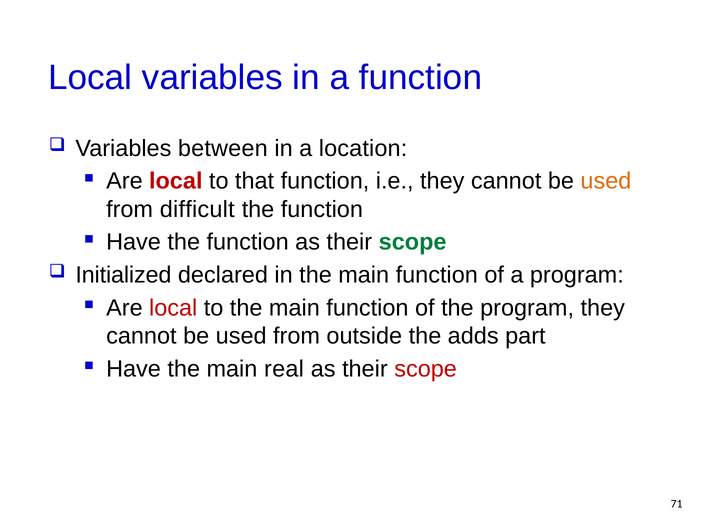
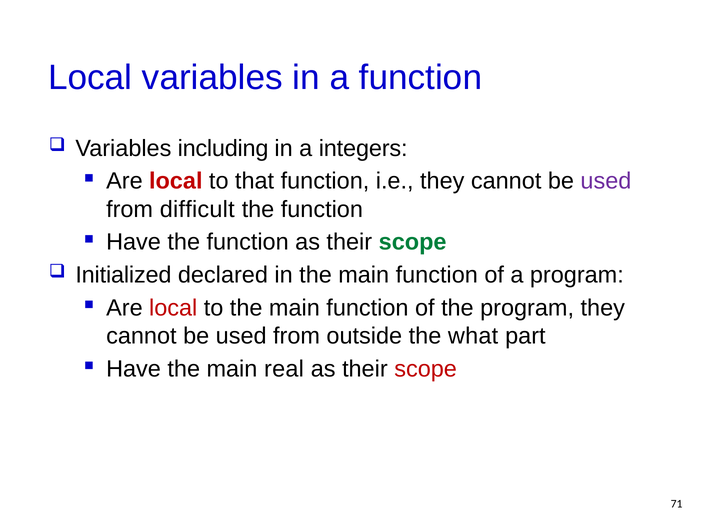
between: between -> including
location: location -> integers
used at (606, 181) colour: orange -> purple
adds: adds -> what
